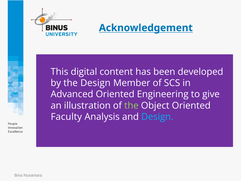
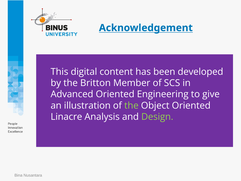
the Design: Design -> Britton
Faculty: Faculty -> Linacre
Design at (157, 117) colour: light blue -> light green
